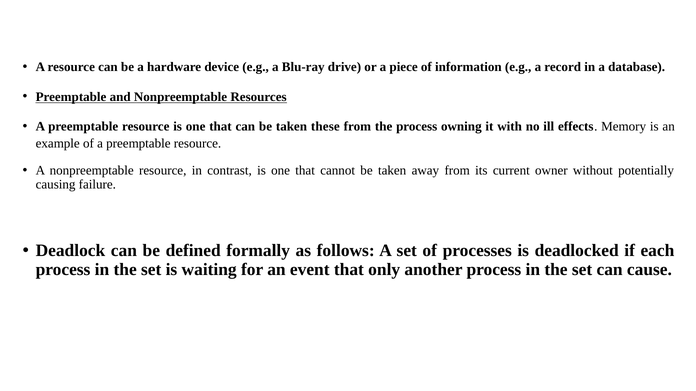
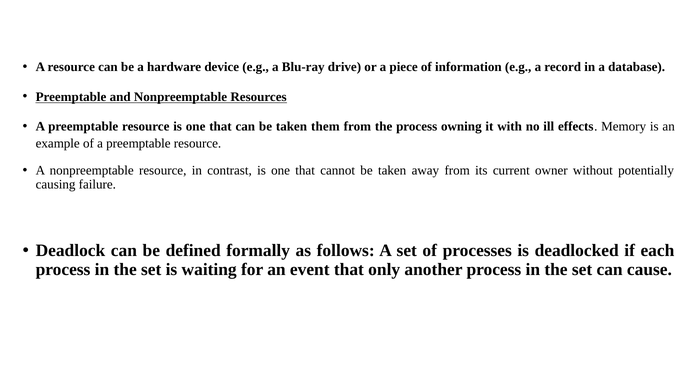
these: these -> them
